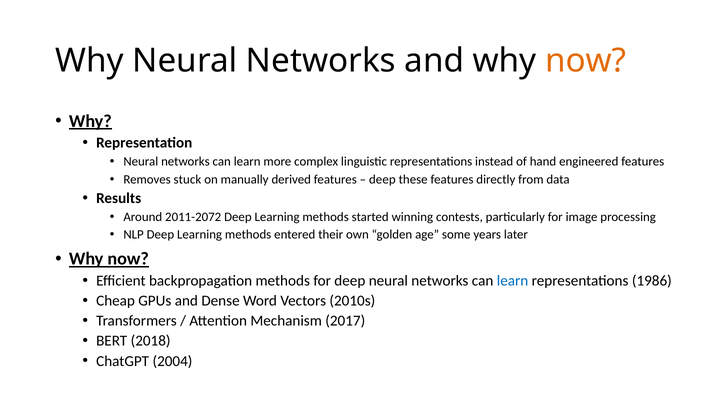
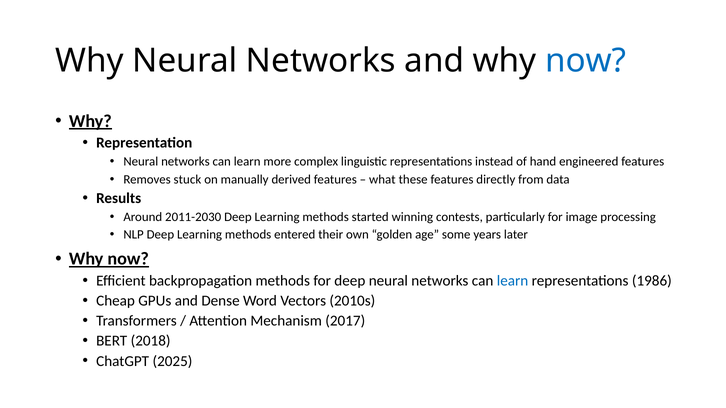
now at (586, 61) colour: orange -> blue
deep at (382, 179): deep -> what
2011-2072: 2011-2072 -> 2011-2030
2004: 2004 -> 2025
